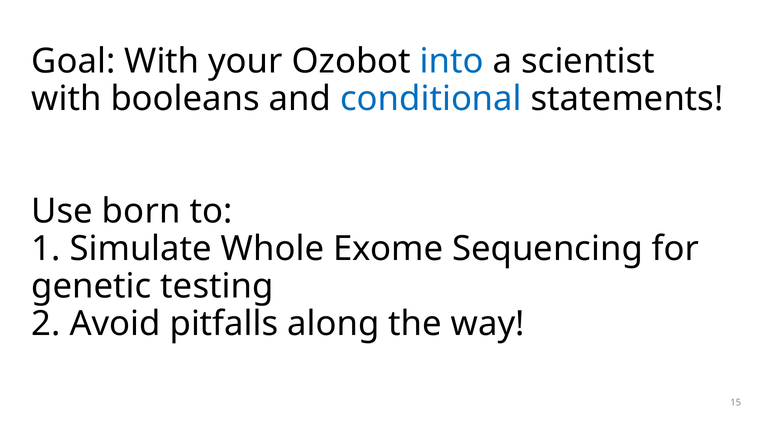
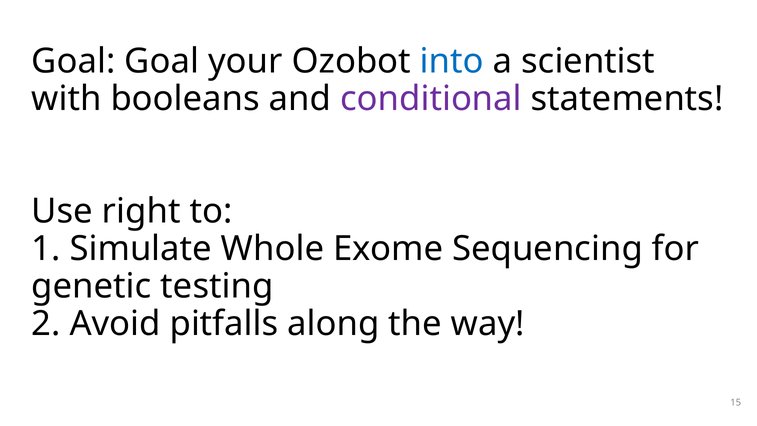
Goal With: With -> Goal
conditional colour: blue -> purple
born: born -> right
